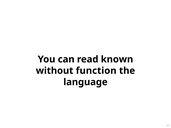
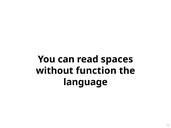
known: known -> spaces
